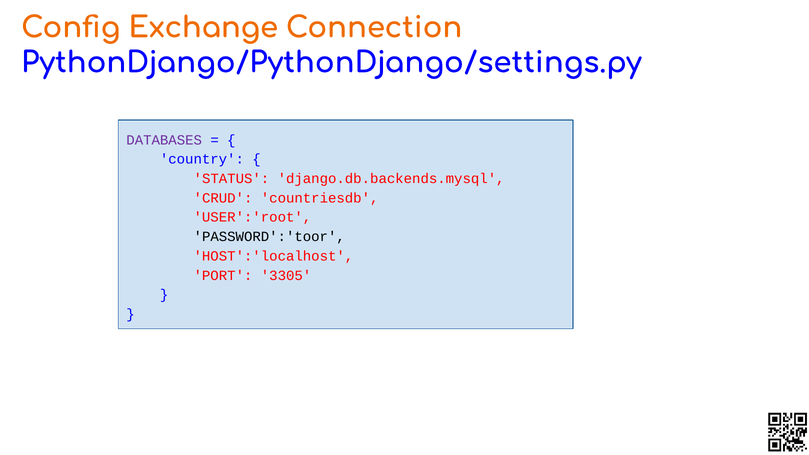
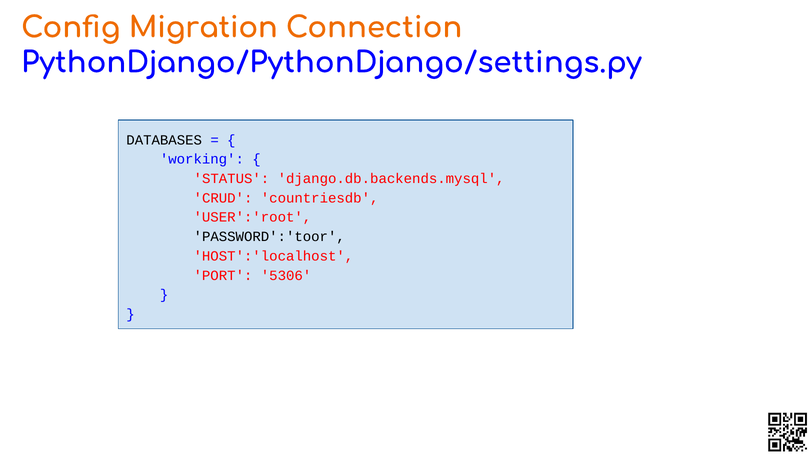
Exchange: Exchange -> Migration
DATABASES colour: purple -> black
country: country -> working
3305: 3305 -> 5306
